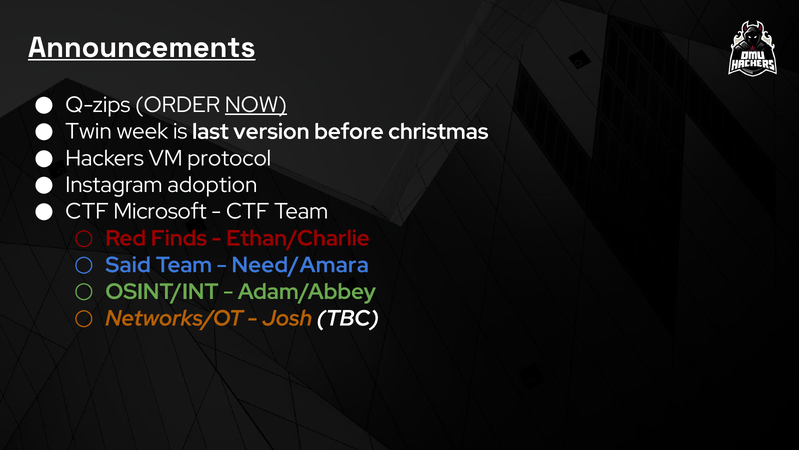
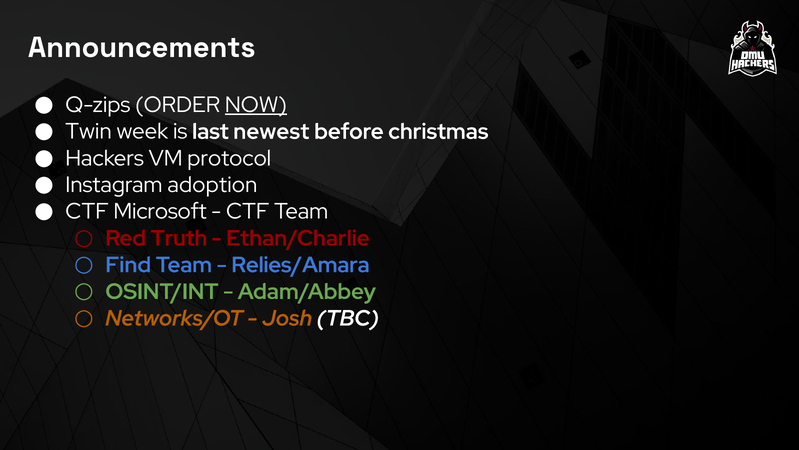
Announcements underline: present -> none
version: version -> newest
Finds: Finds -> Truth
Said: Said -> Find
Need/Amara: Need/Amara -> Relies/Amara
